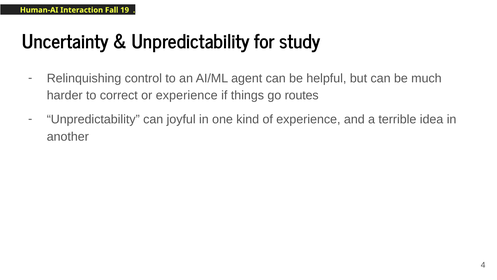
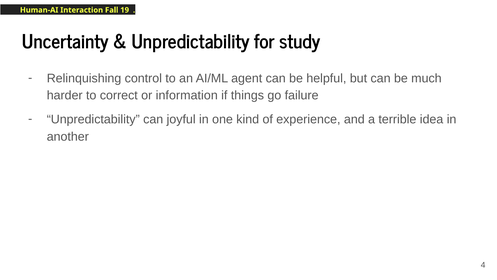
or experience: experience -> information
routes: routes -> failure
